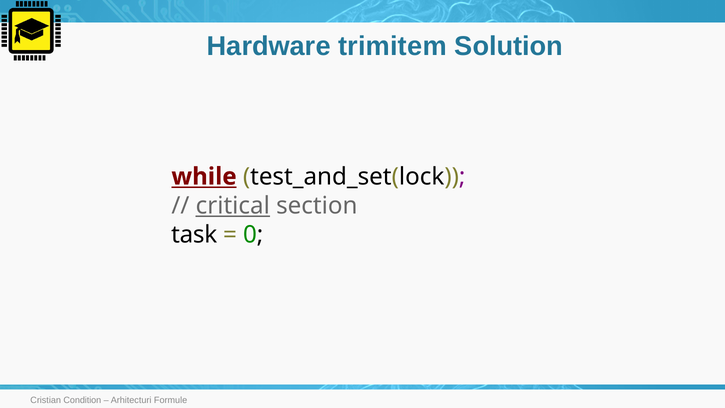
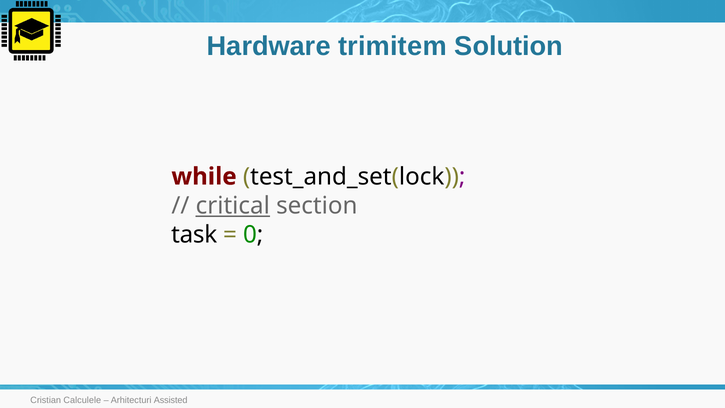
while underline: present -> none
Condition: Condition -> Calculele
Formule: Formule -> Assisted
